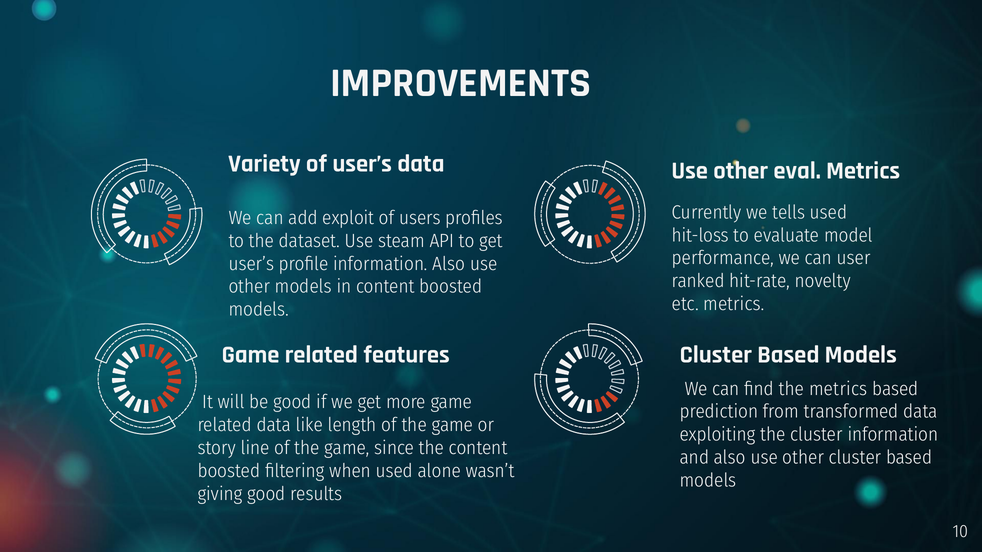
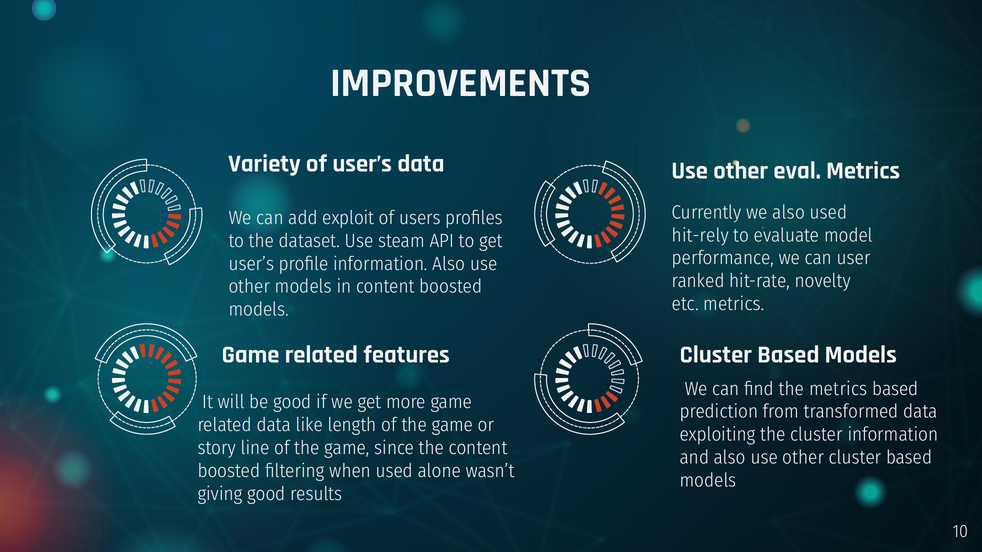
we tells: tells -> also
hit-loss: hit-loss -> hit-rely
